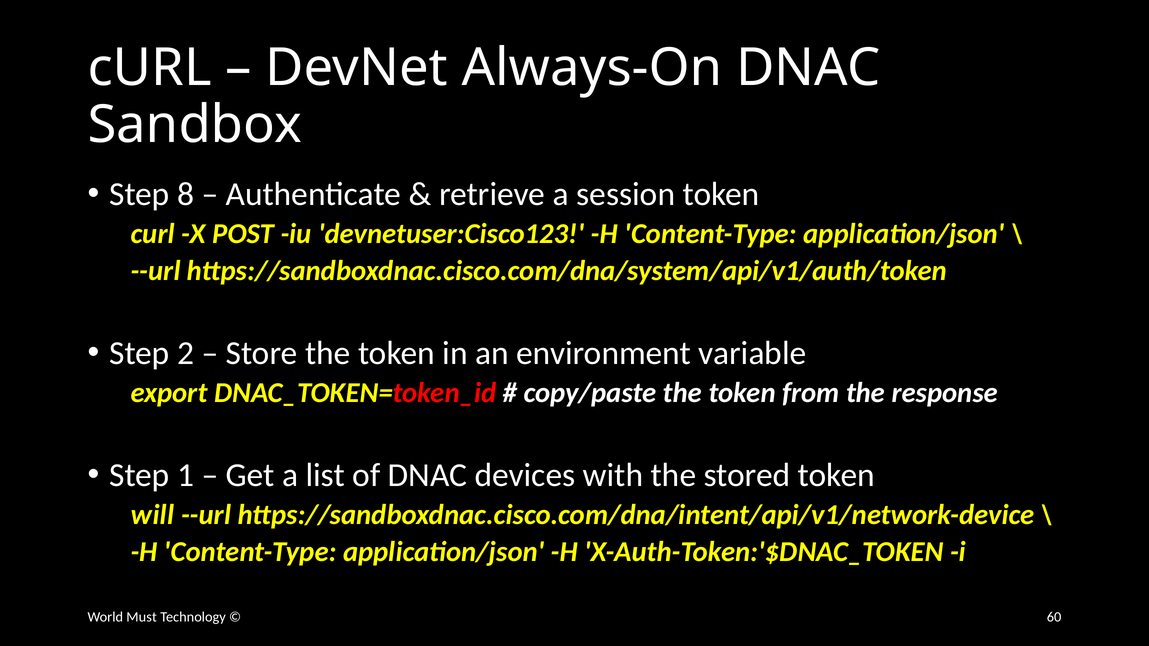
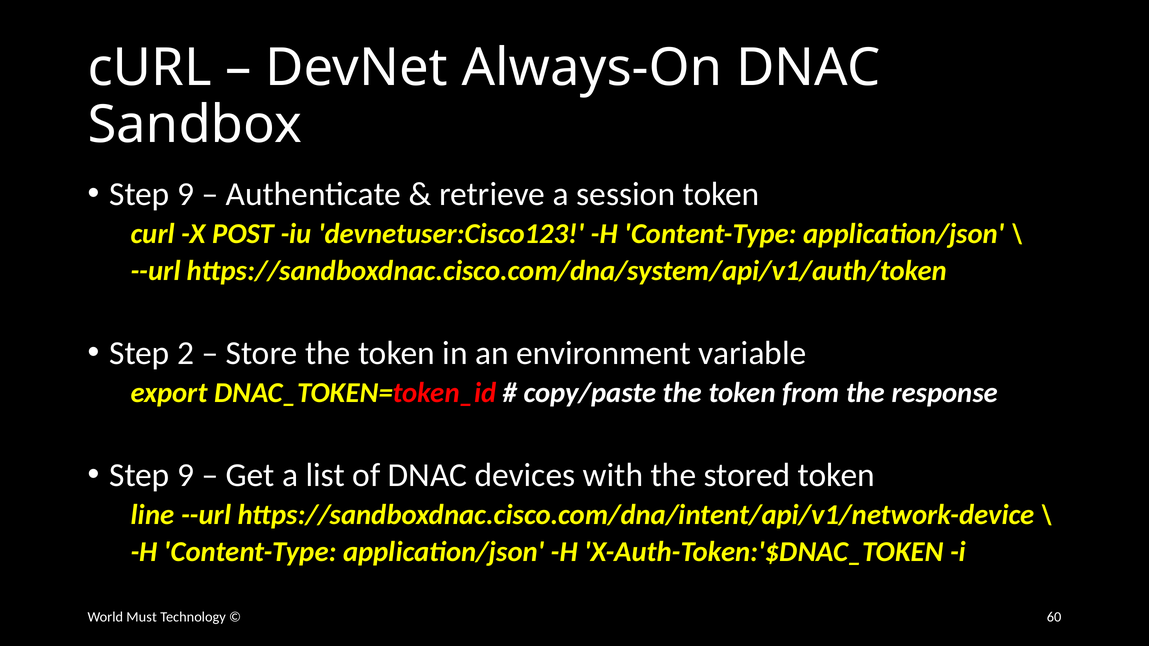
8 at (186, 194): 8 -> 9
1 at (186, 475): 1 -> 9
will: will -> line
